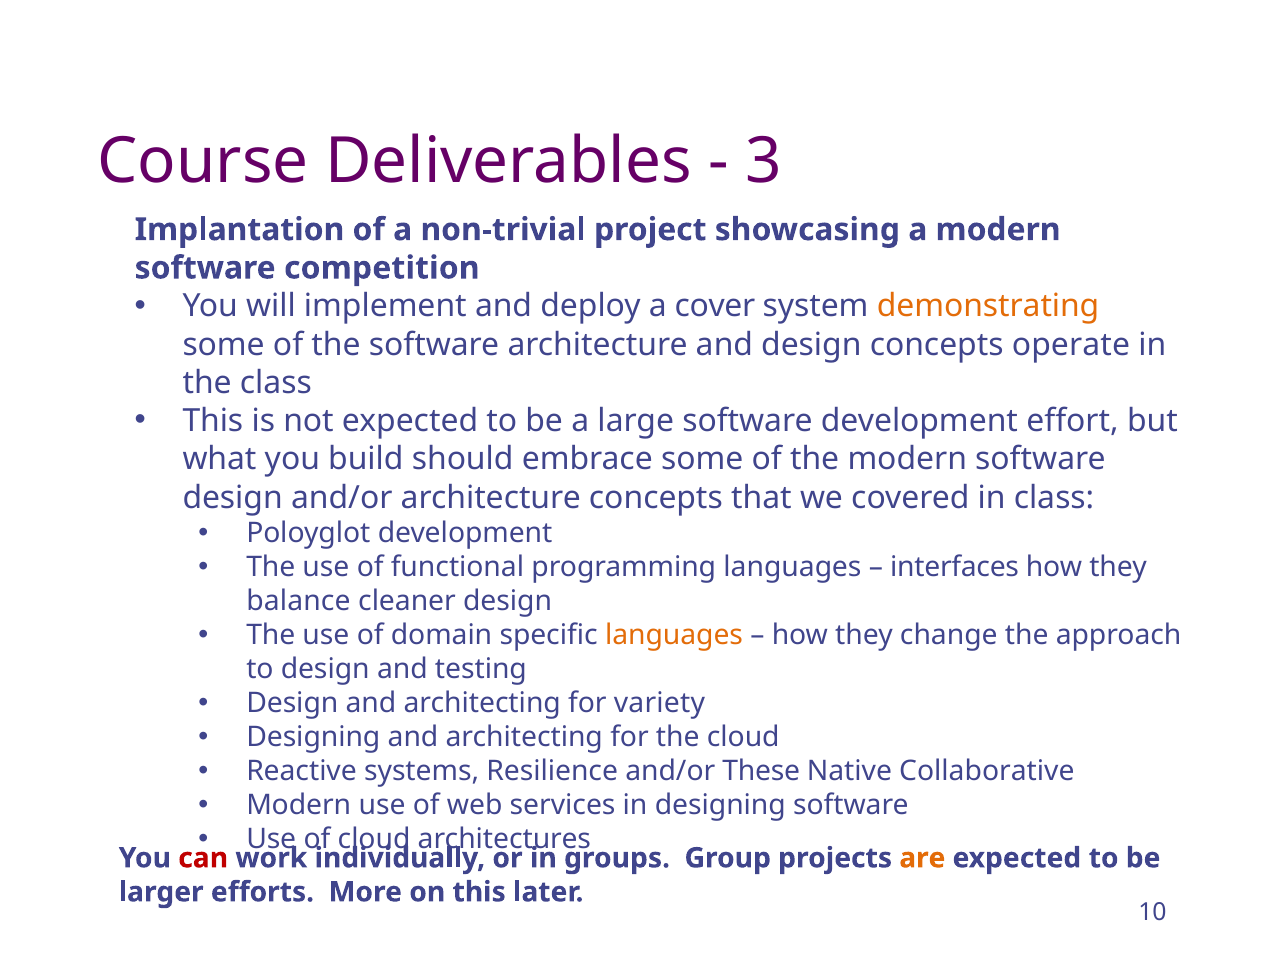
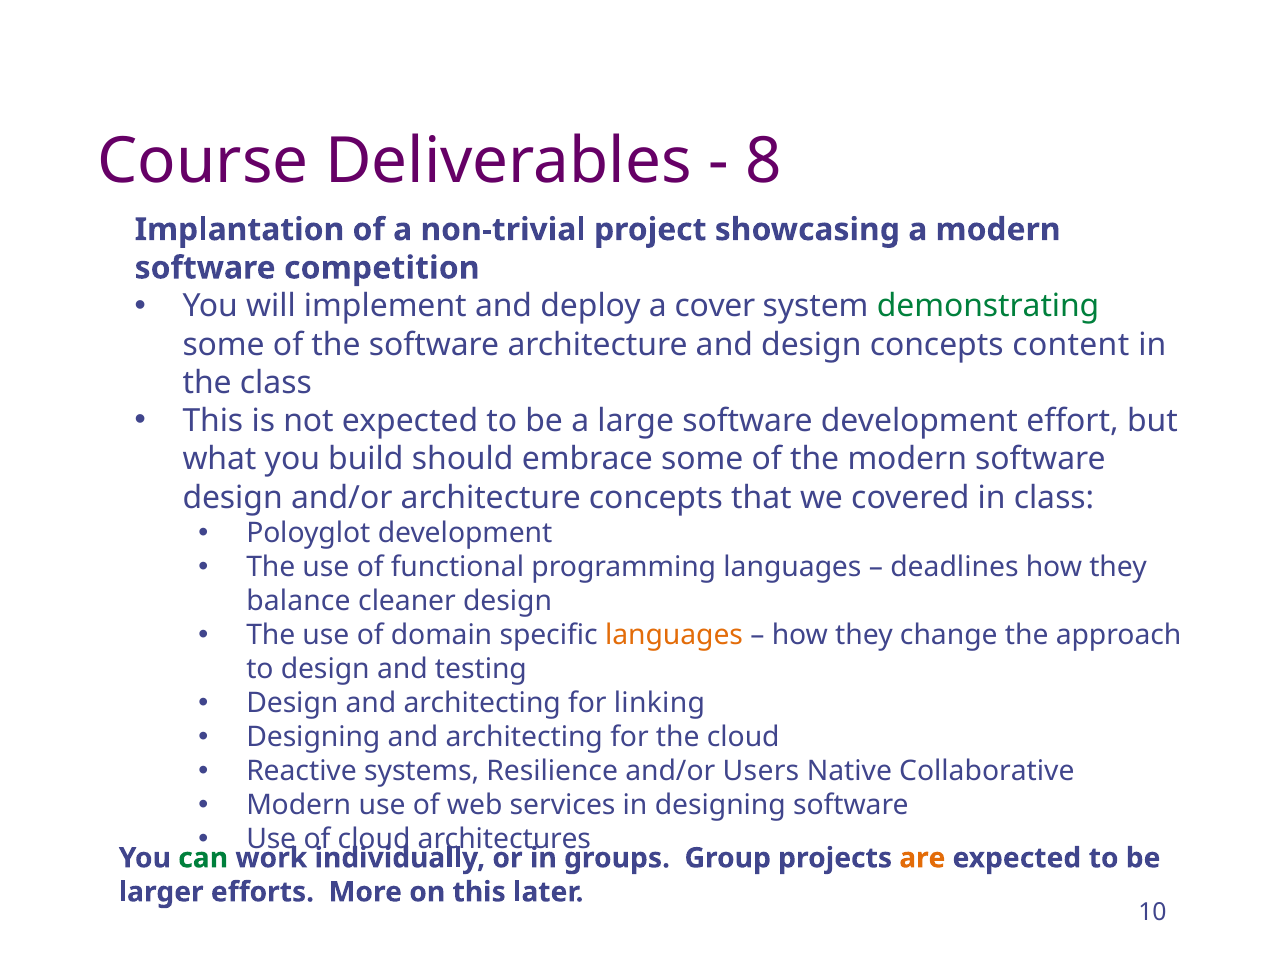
3: 3 -> 8
demonstrating colour: orange -> green
operate: operate -> content
interfaces: interfaces -> deadlines
variety: variety -> linking
These: These -> Users
can colour: red -> green
